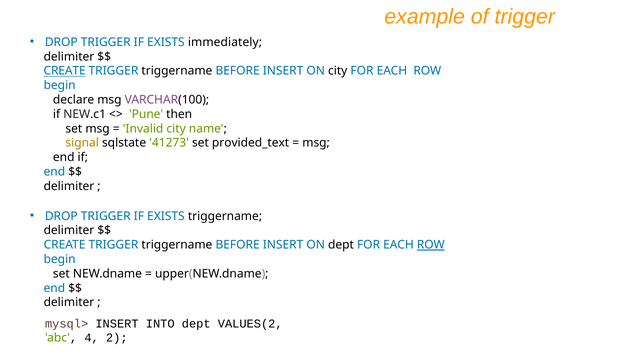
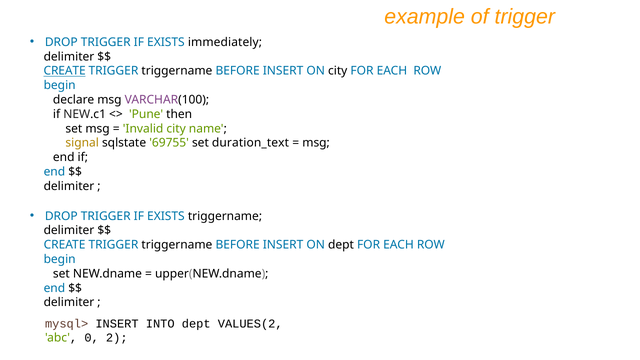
41273: 41273 -> 69755
provided_text: provided_text -> duration_text
ROW at (431, 245) underline: present -> none
4: 4 -> 0
